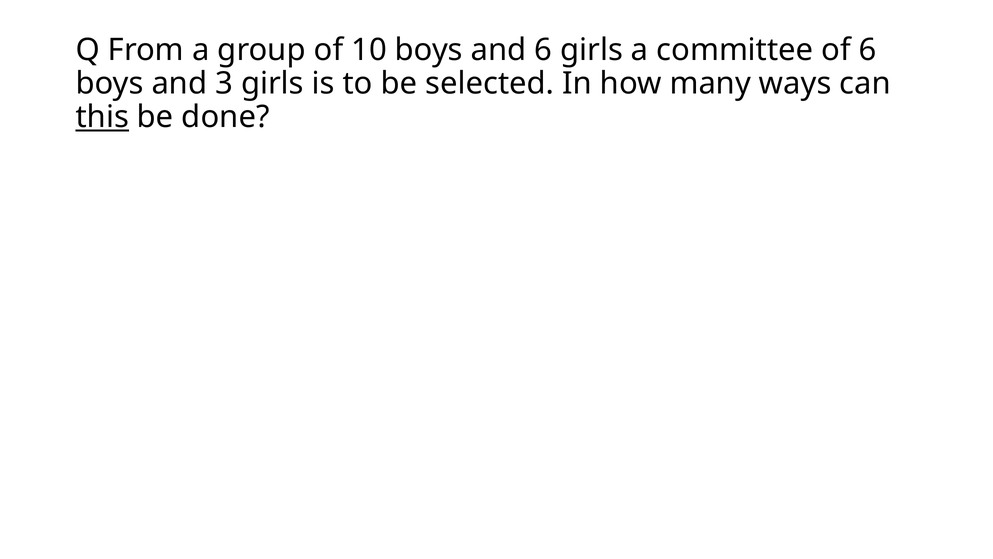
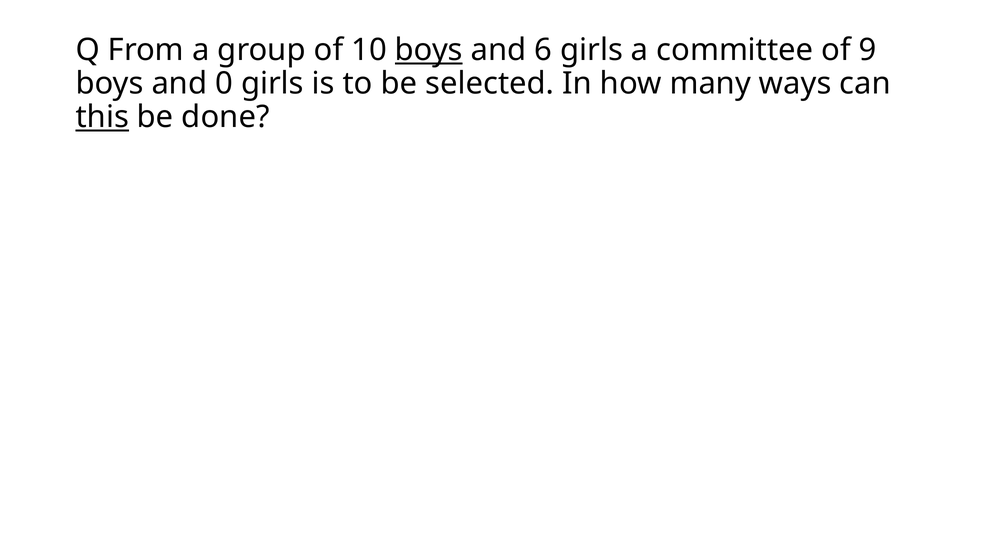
boys at (429, 50) underline: none -> present
of 6: 6 -> 9
3: 3 -> 0
